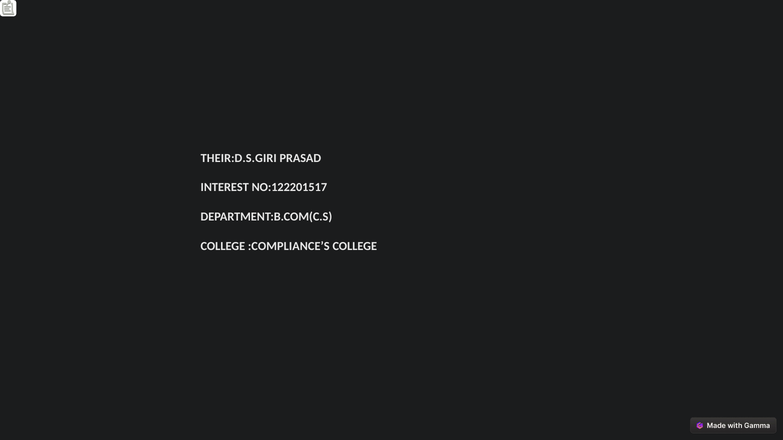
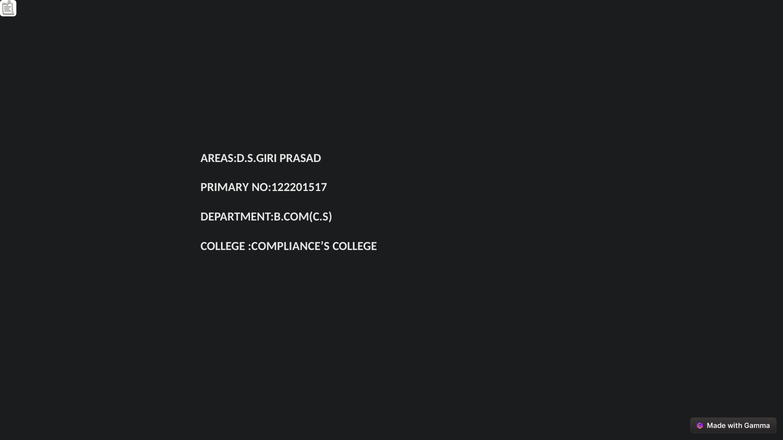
THEIR:D.S.GIRI: THEIR:D.S.GIRI -> AREAS:D.S.GIRI
INTEREST: INTEREST -> PRIMARY
